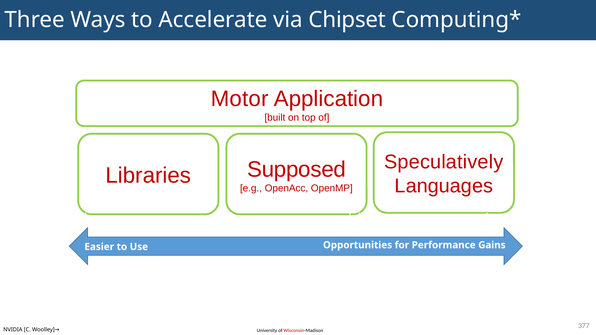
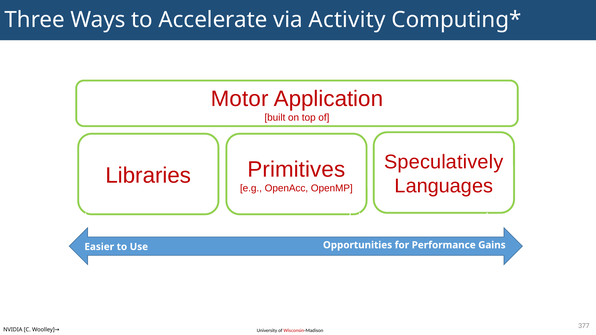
Chipset: Chipset -> Activity
Supposed: Supposed -> Primitives
